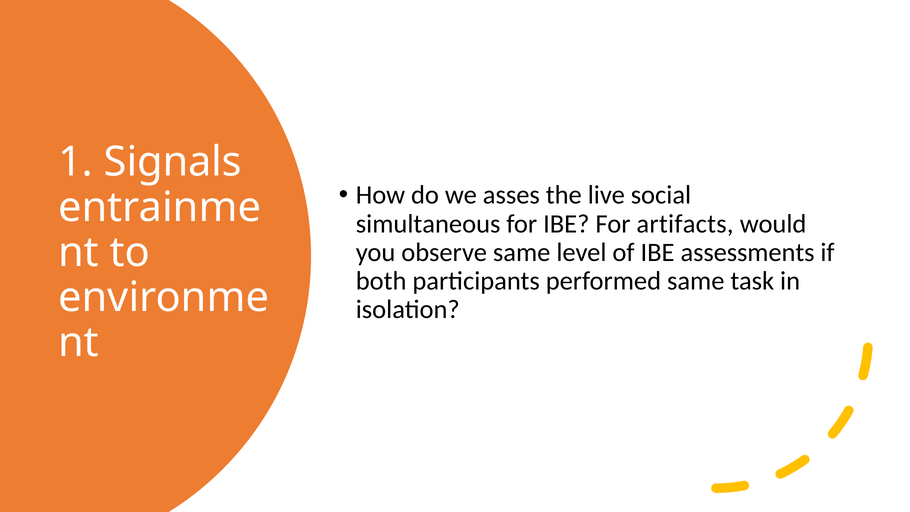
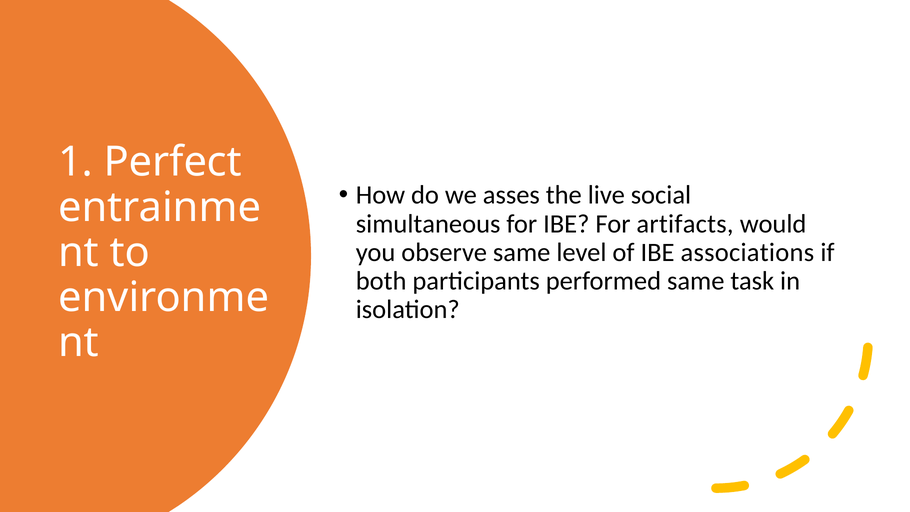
Signals: Signals -> Perfect
assessments: assessments -> associations
